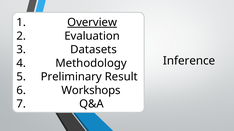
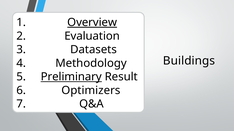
Inference: Inference -> Buildings
Preliminary underline: none -> present
Workshops: Workshops -> Optimizers
